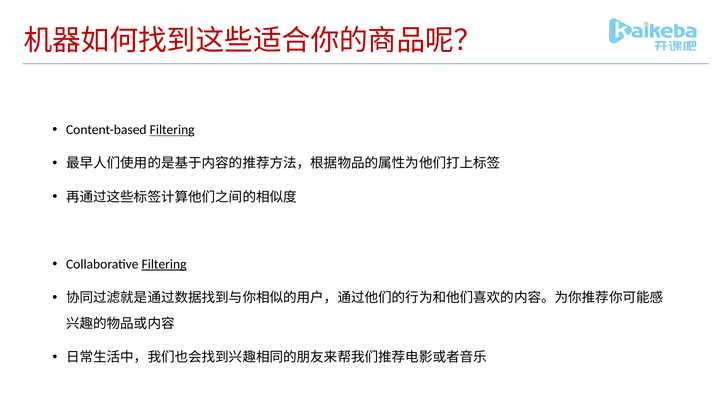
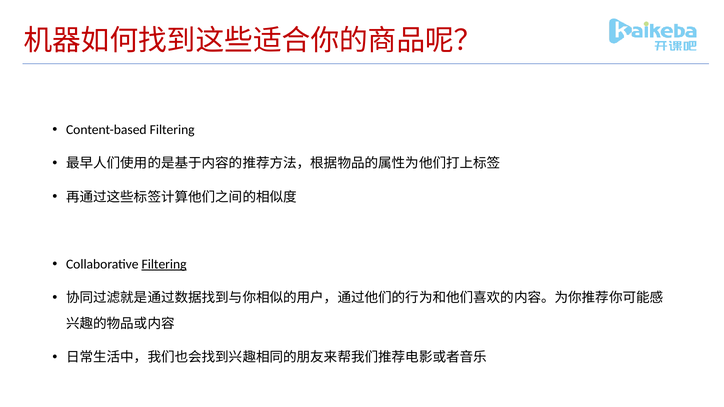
Filtering at (172, 130) underline: present -> none
